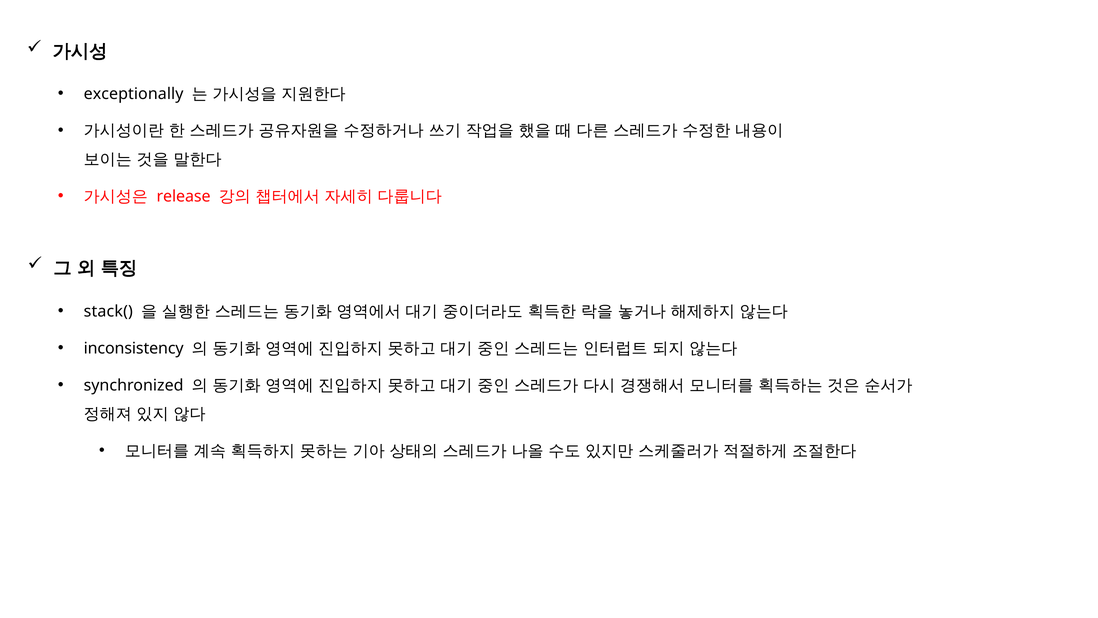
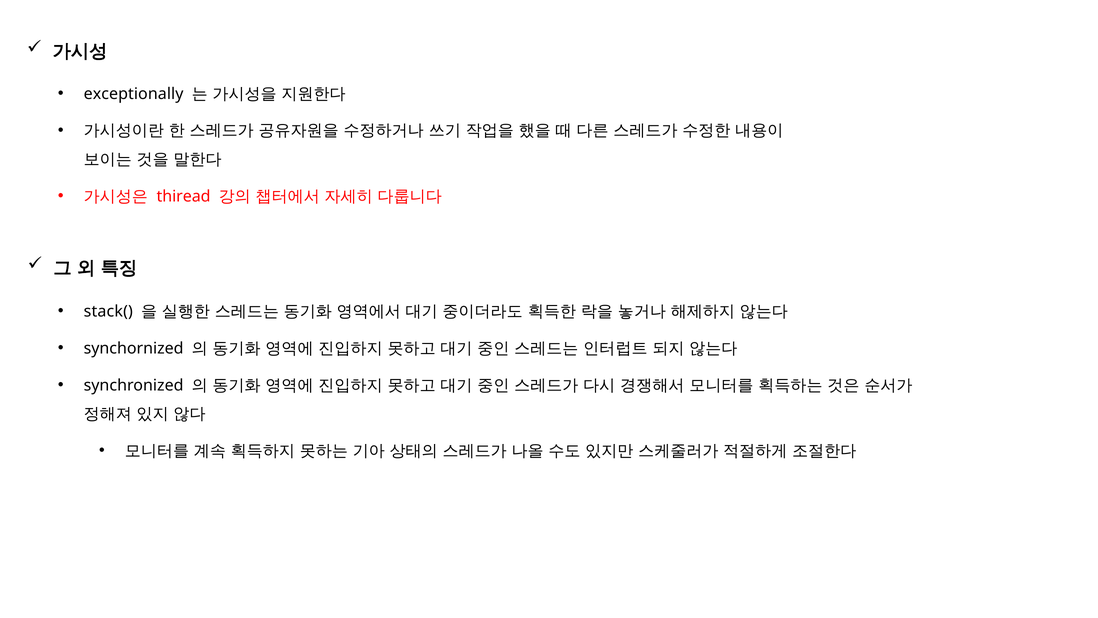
release: release -> thiread
inconsistency: inconsistency -> synchornized
